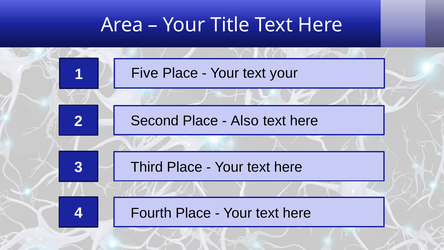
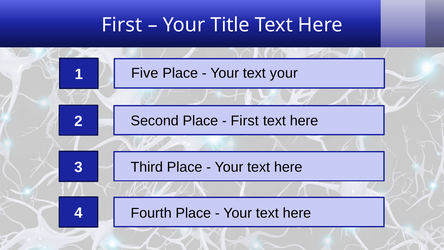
Area at (122, 25): Area -> First
Also at (245, 121): Also -> First
